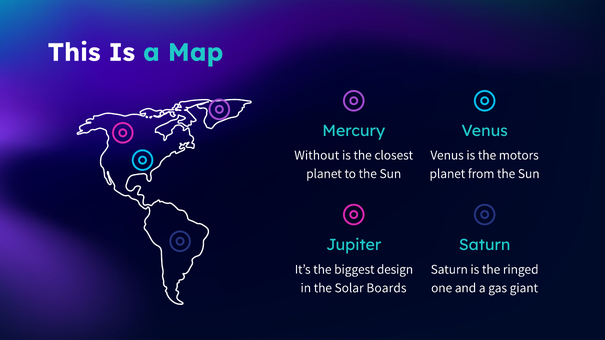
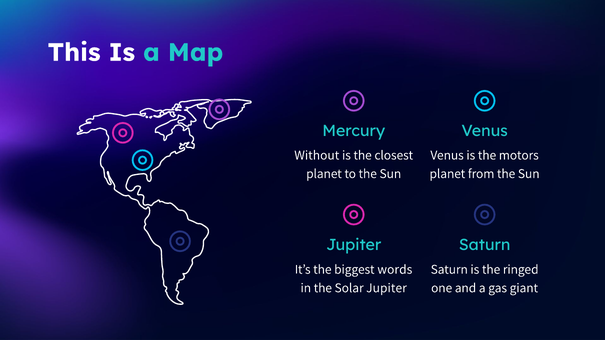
design: design -> words
Solar Boards: Boards -> Jupiter
